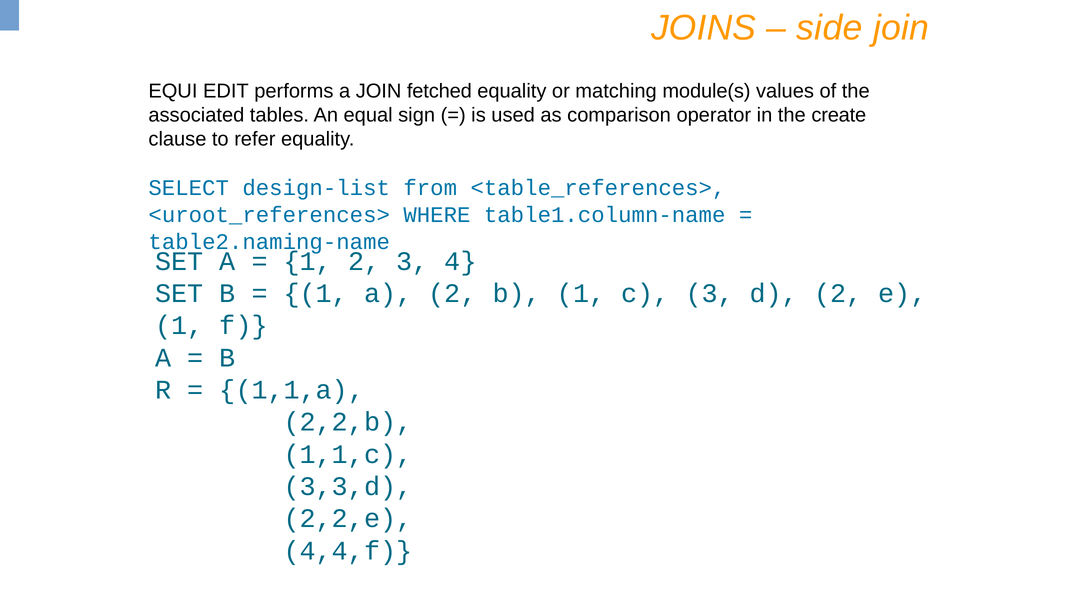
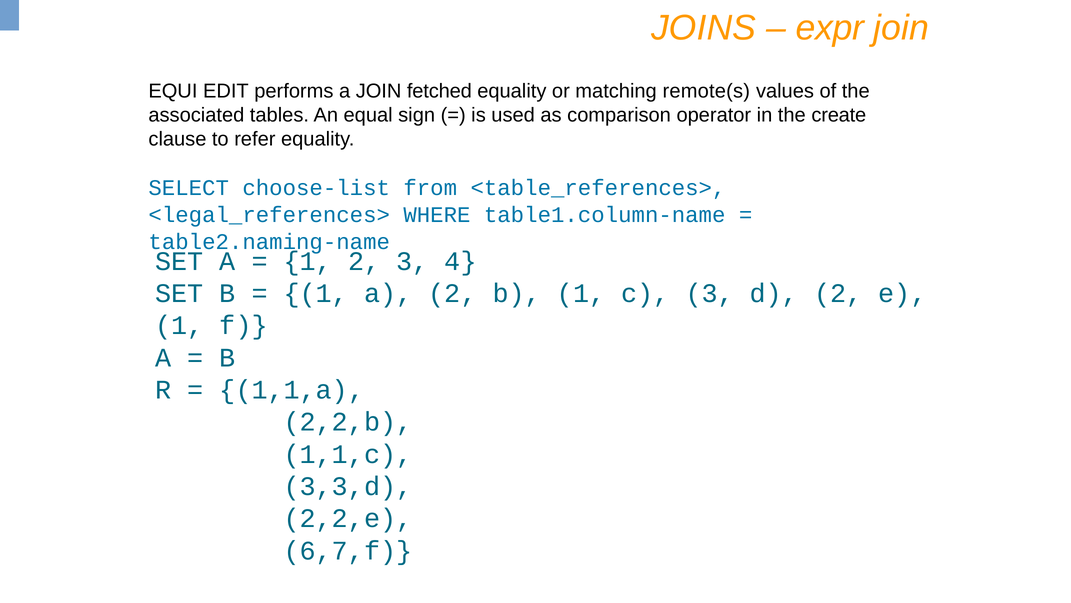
side: side -> expr
module(s: module(s -> remote(s
design-list: design-list -> choose-list
<uroot_references>: <uroot_references> -> <legal_references>
4,4,f: 4,4,f -> 6,7,f
